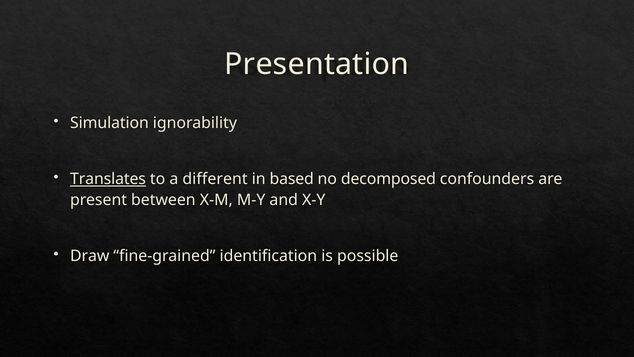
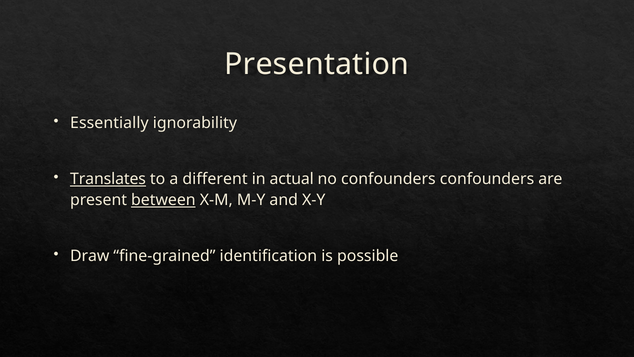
Simulation: Simulation -> Essentially
based: based -> actual
no decomposed: decomposed -> confounders
between underline: none -> present
